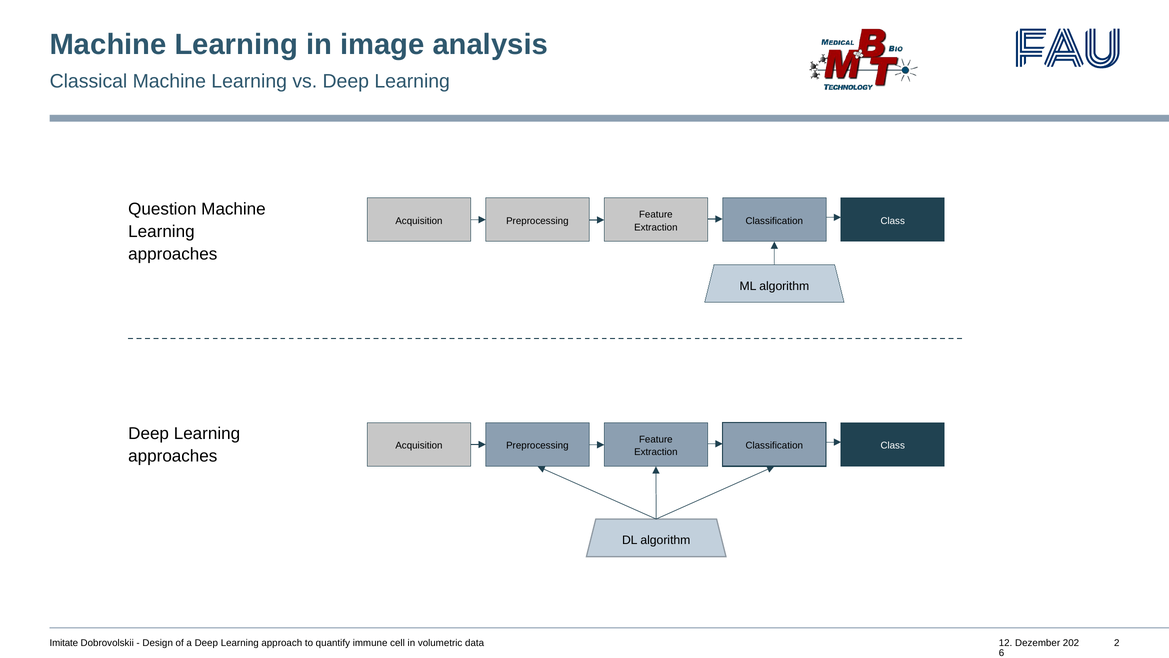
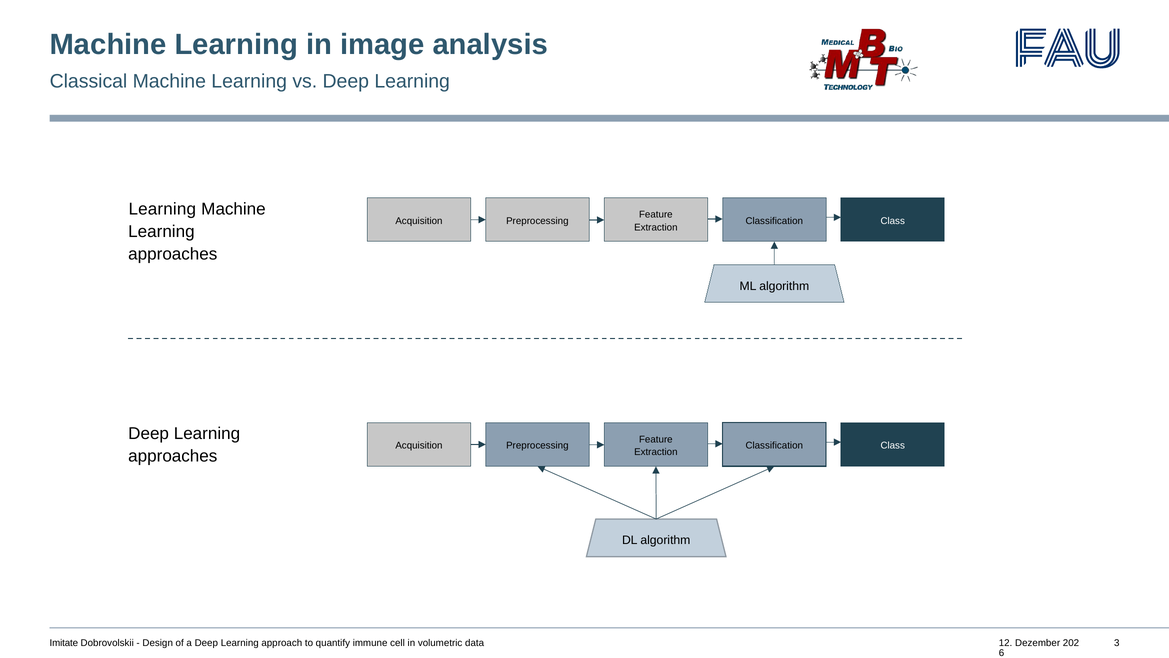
Question at (162, 209): Question -> Learning
2: 2 -> 3
